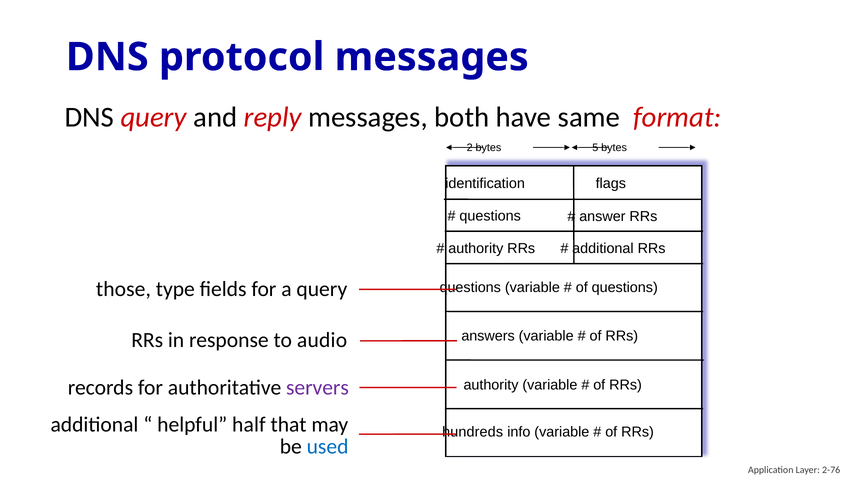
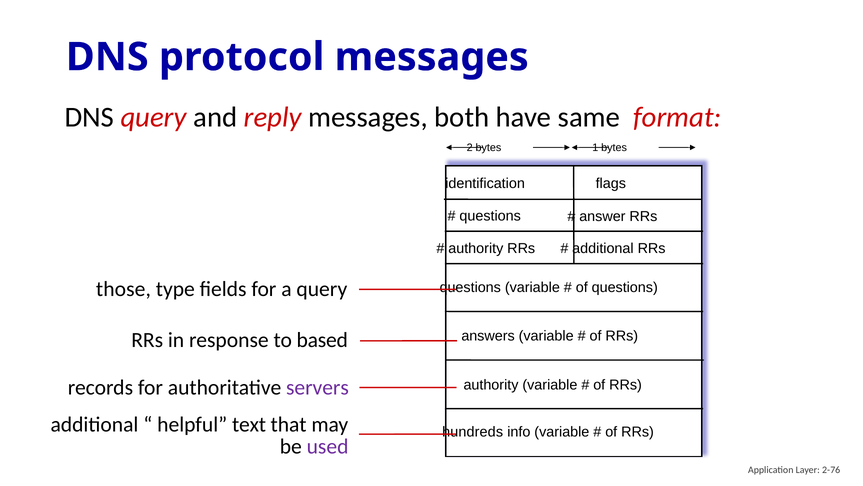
5: 5 -> 1
audio: audio -> based
half: half -> text
used colour: blue -> purple
